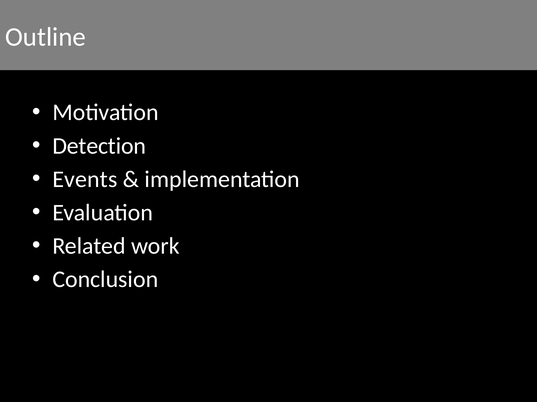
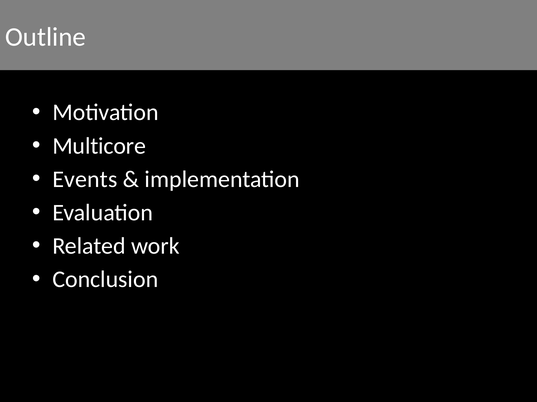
Detection: Detection -> Multicore
